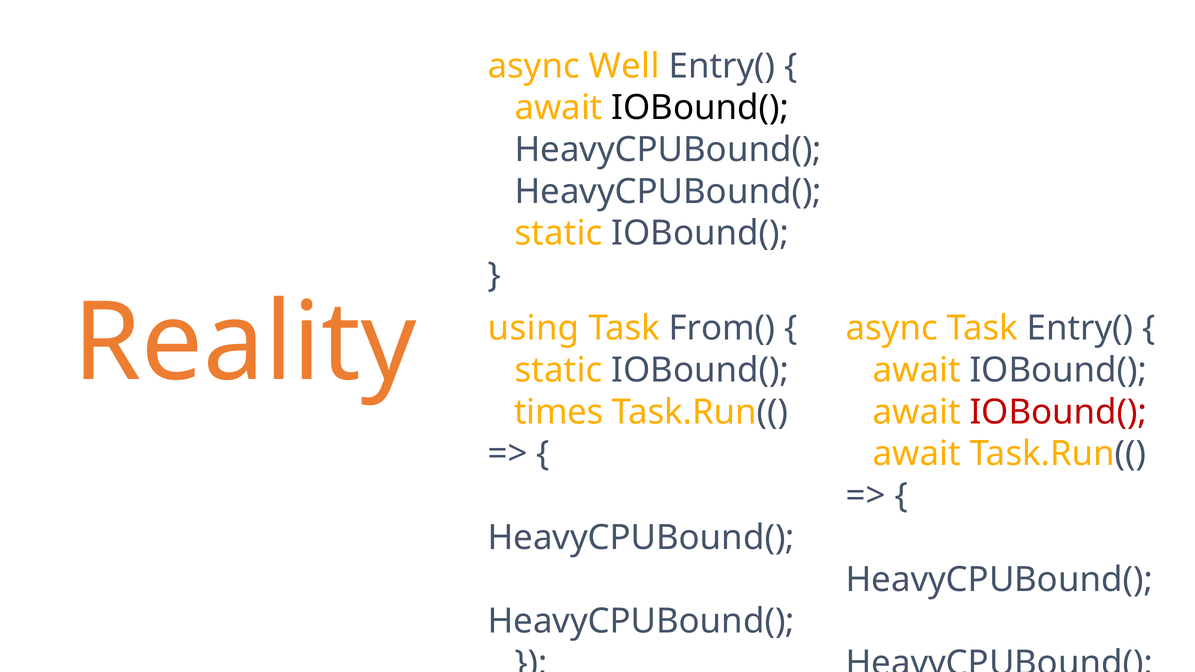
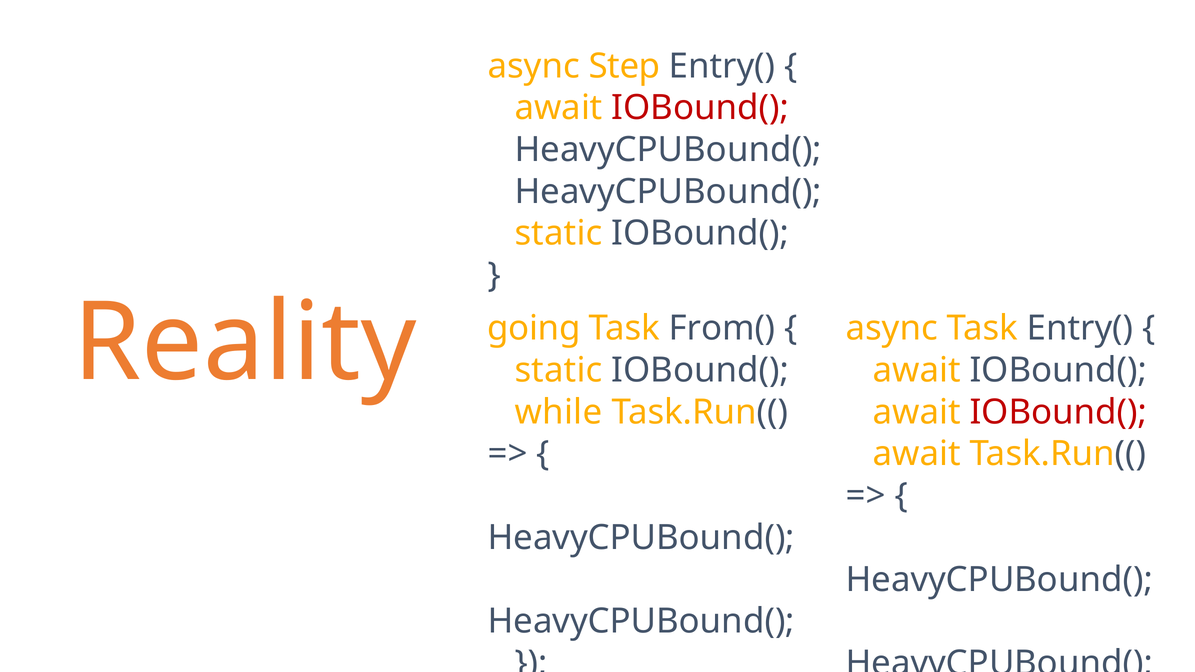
Well: Well -> Step
IOBound( at (700, 108) colour: black -> red
using: using -> going
times: times -> while
